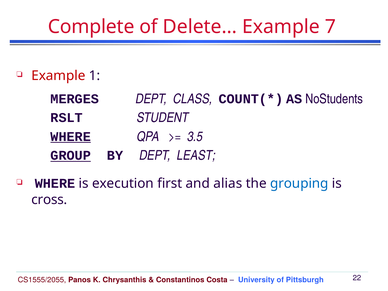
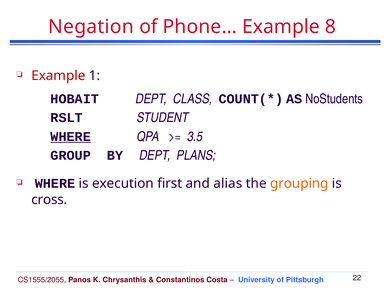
Complete: Complete -> Negation
Delete…: Delete… -> Phone…
7: 7 -> 8
MERGES: MERGES -> HOBAIT
GROUP underline: present -> none
LEAST: LEAST -> PLANS
grouping colour: blue -> orange
